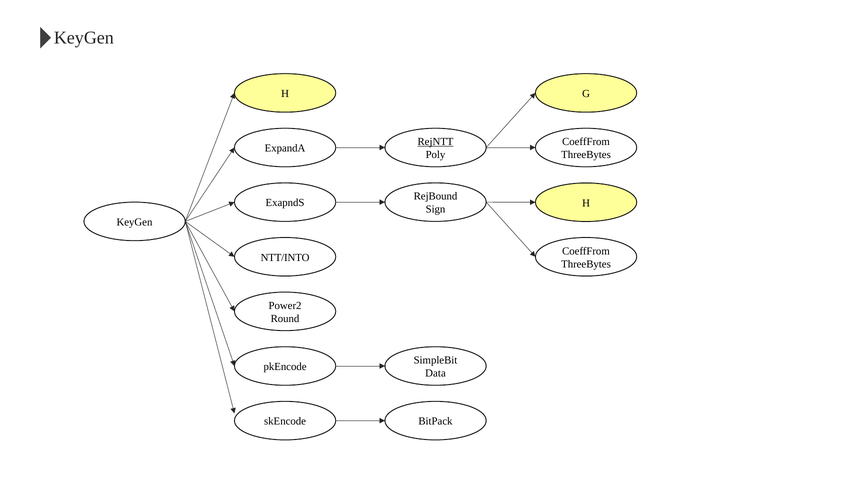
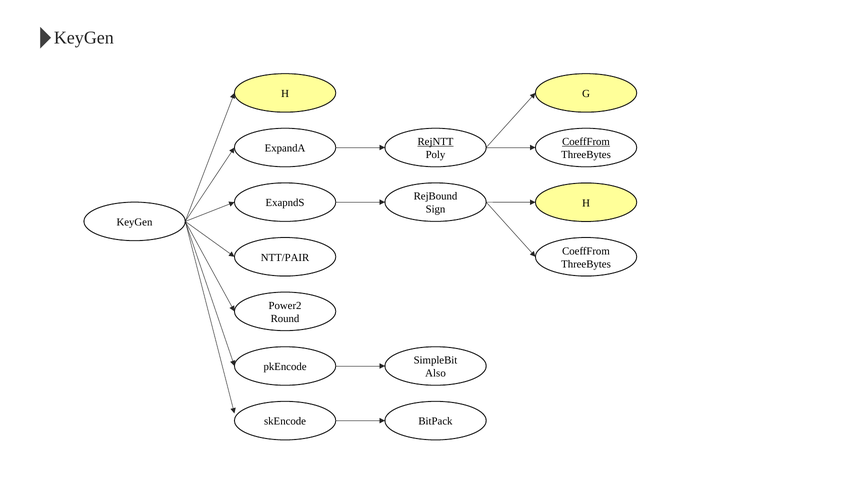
CoeffFrom at (586, 142) underline: none -> present
NTT/INTO: NTT/INTO -> NTT/PAIR
Data: Data -> Also
